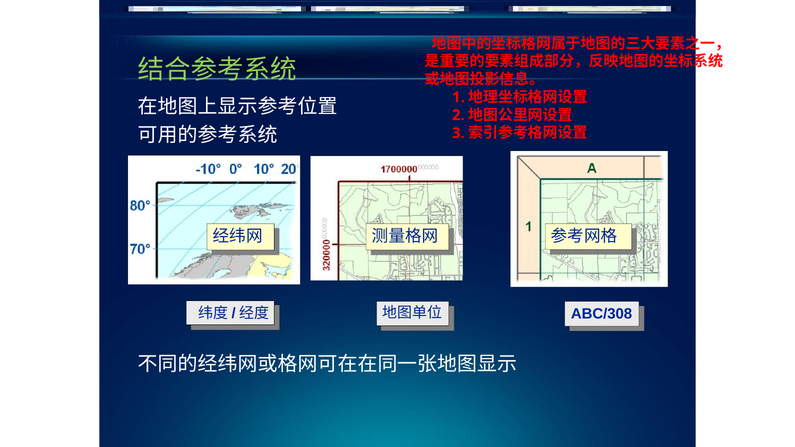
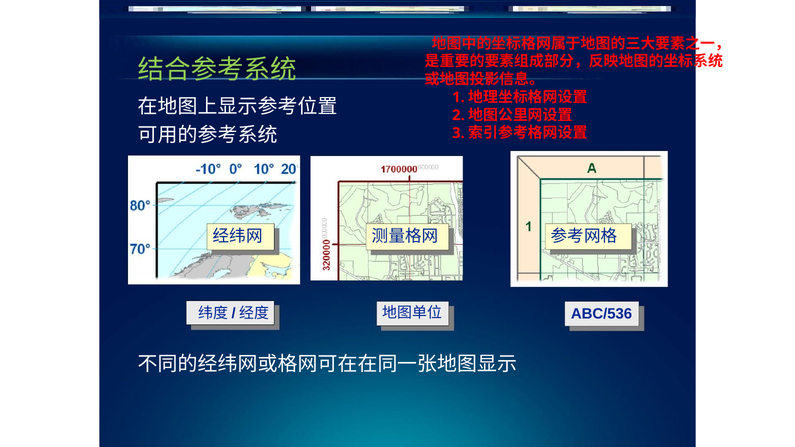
ABC/308: ABC/308 -> ABC/536
